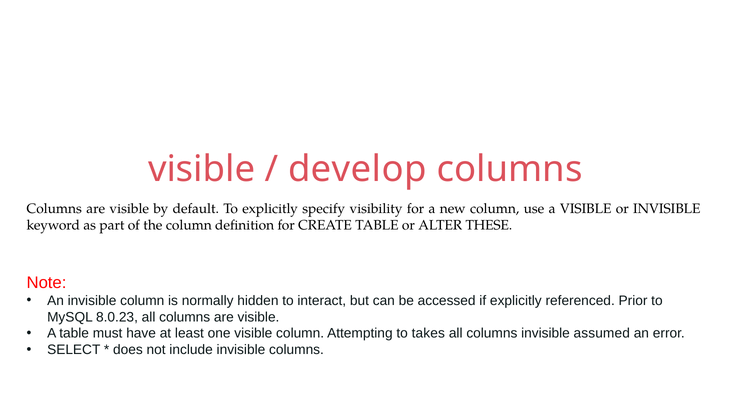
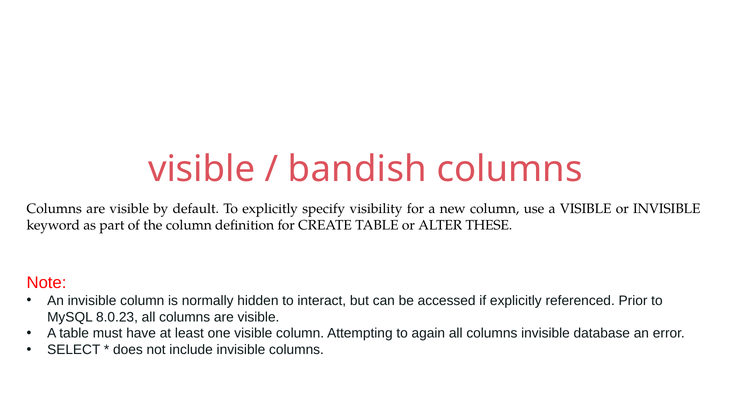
develop: develop -> bandish
takes: takes -> again
assumed: assumed -> database
